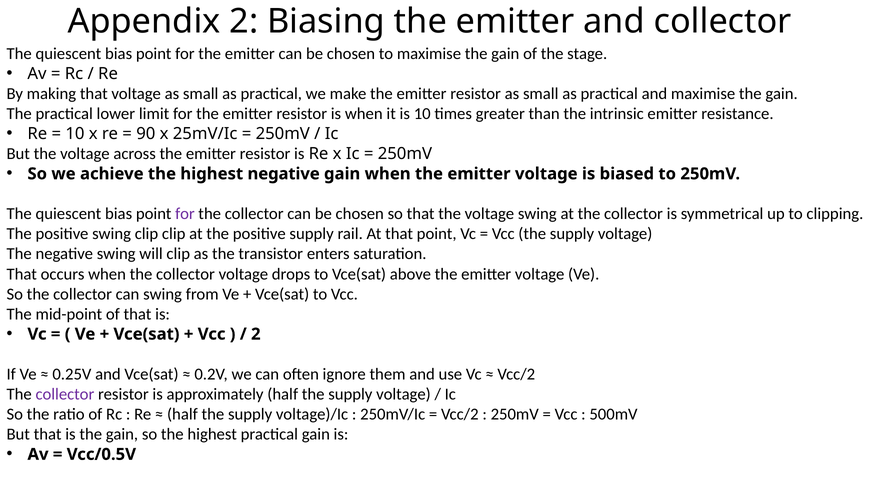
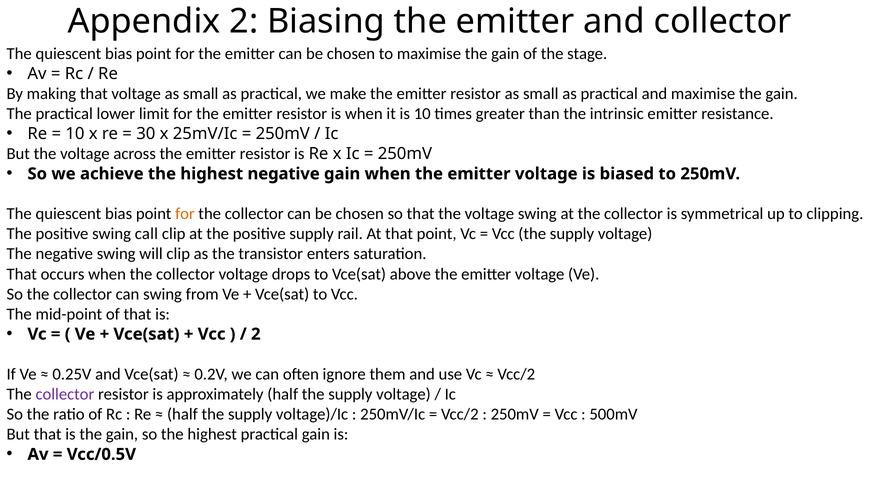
90: 90 -> 30
for at (185, 214) colour: purple -> orange
swing clip: clip -> call
